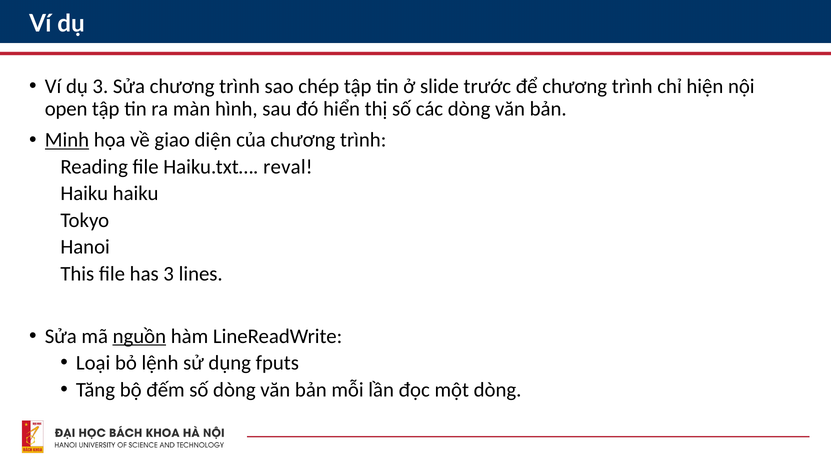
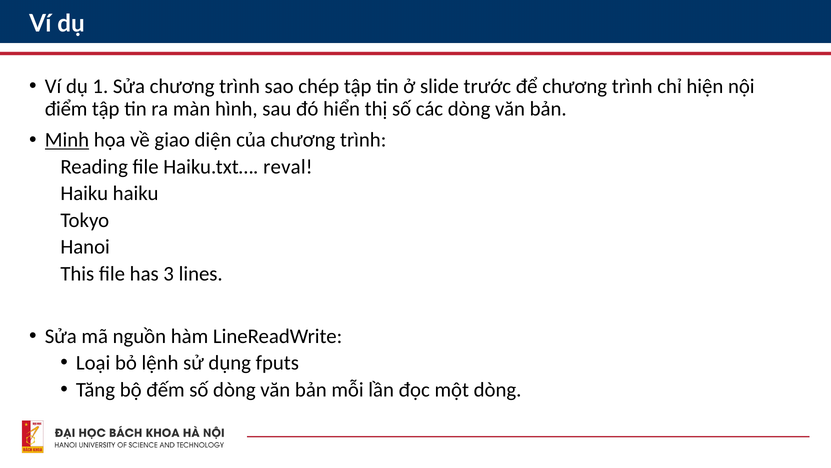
dụ 3: 3 -> 1
open: open -> điểm
nguồn underline: present -> none
